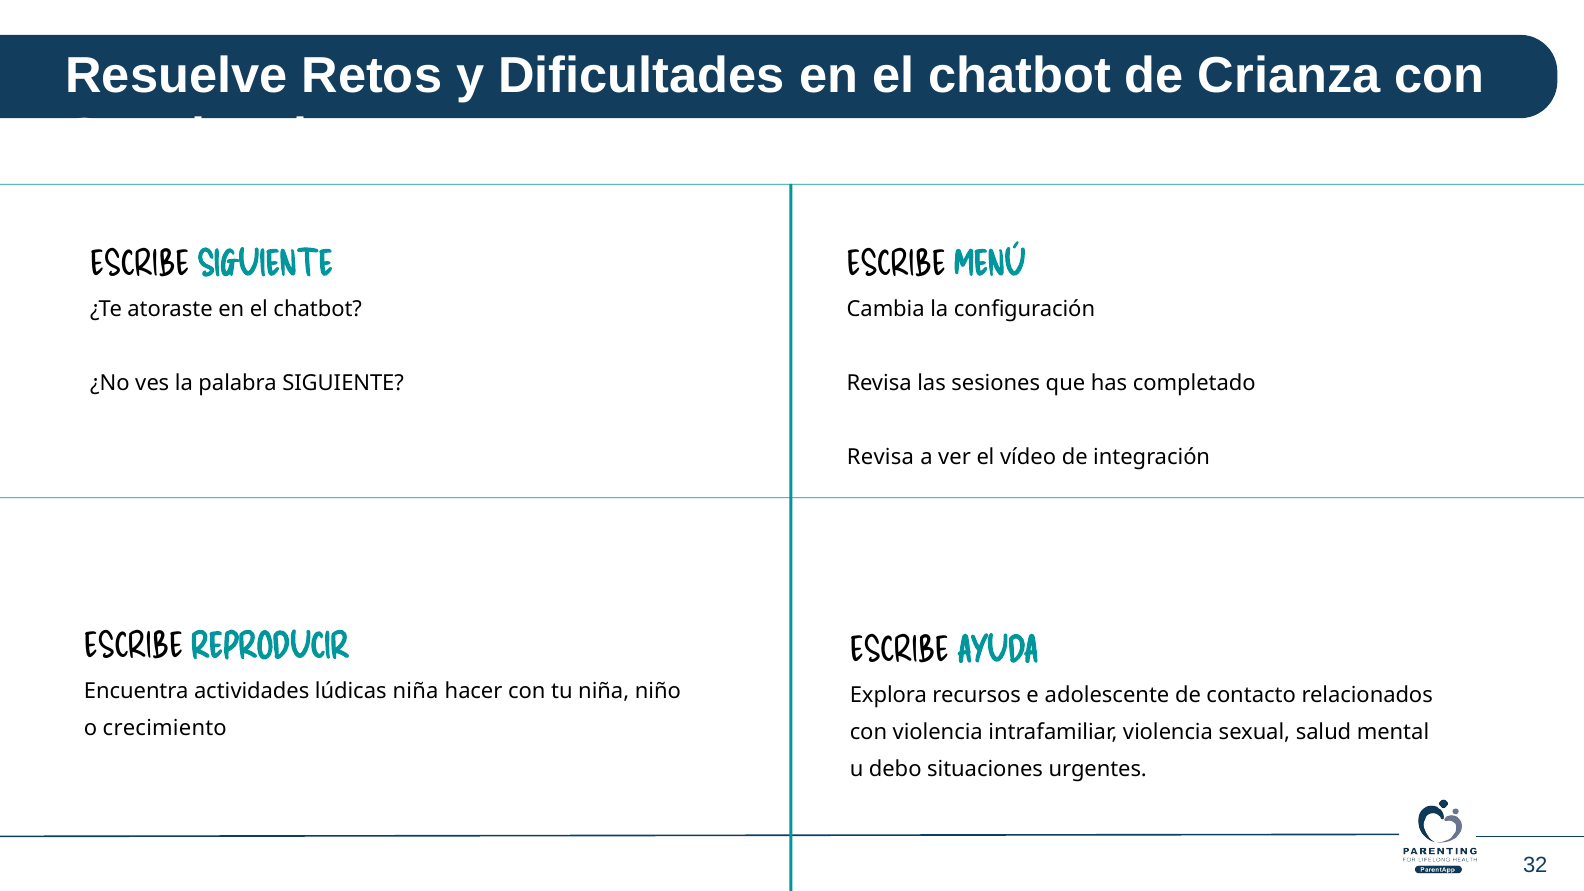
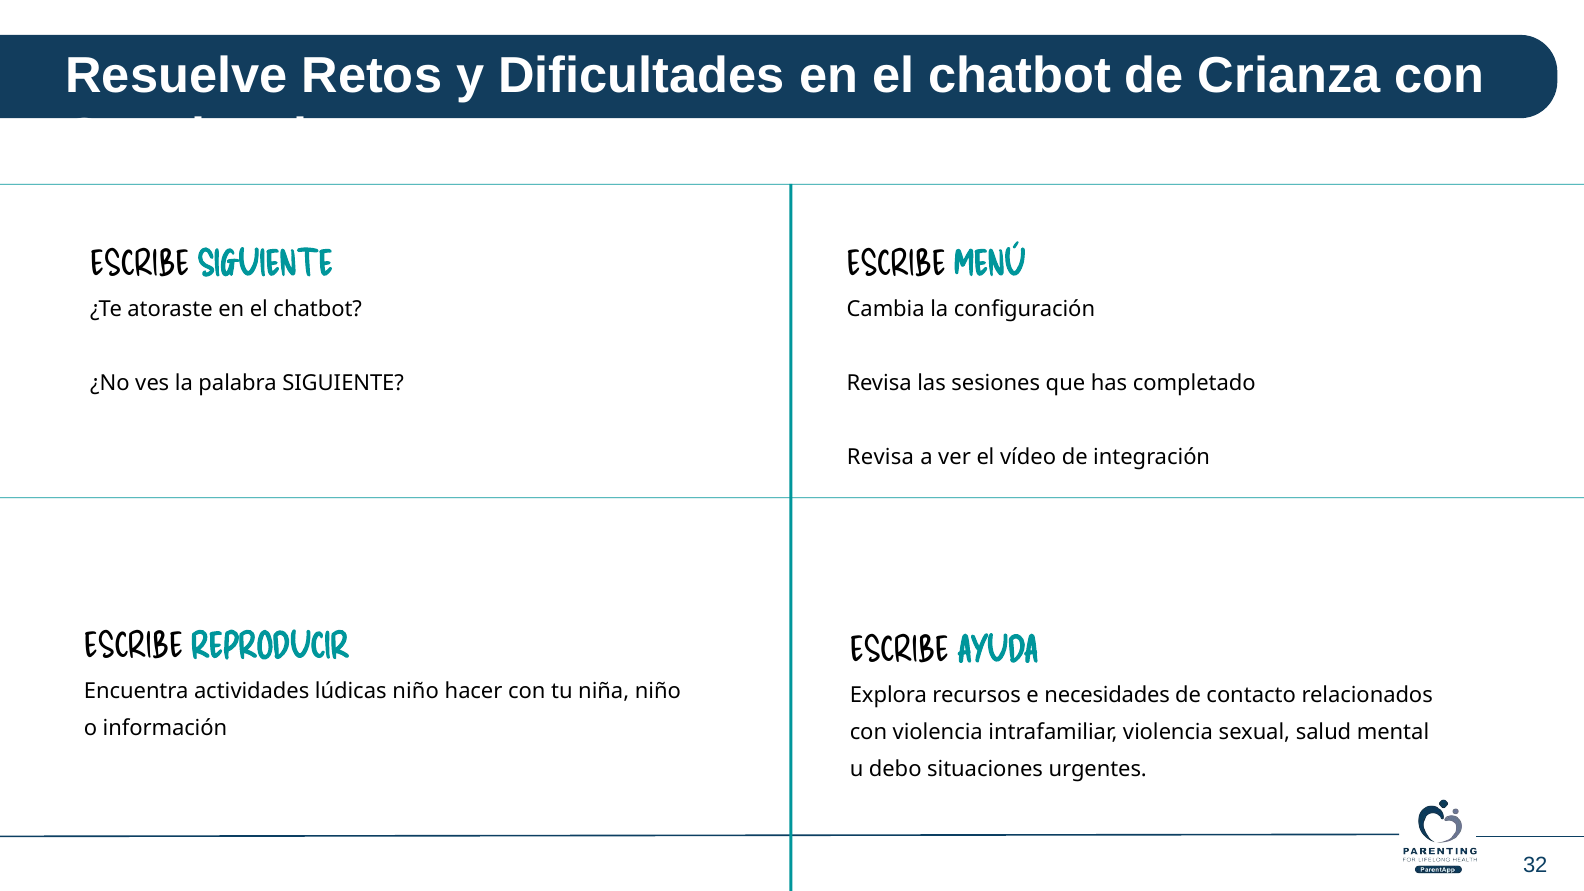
lúdicas niña: niña -> niño
adolescente: adolescente -> necesidades
crecimiento: crecimiento -> información
